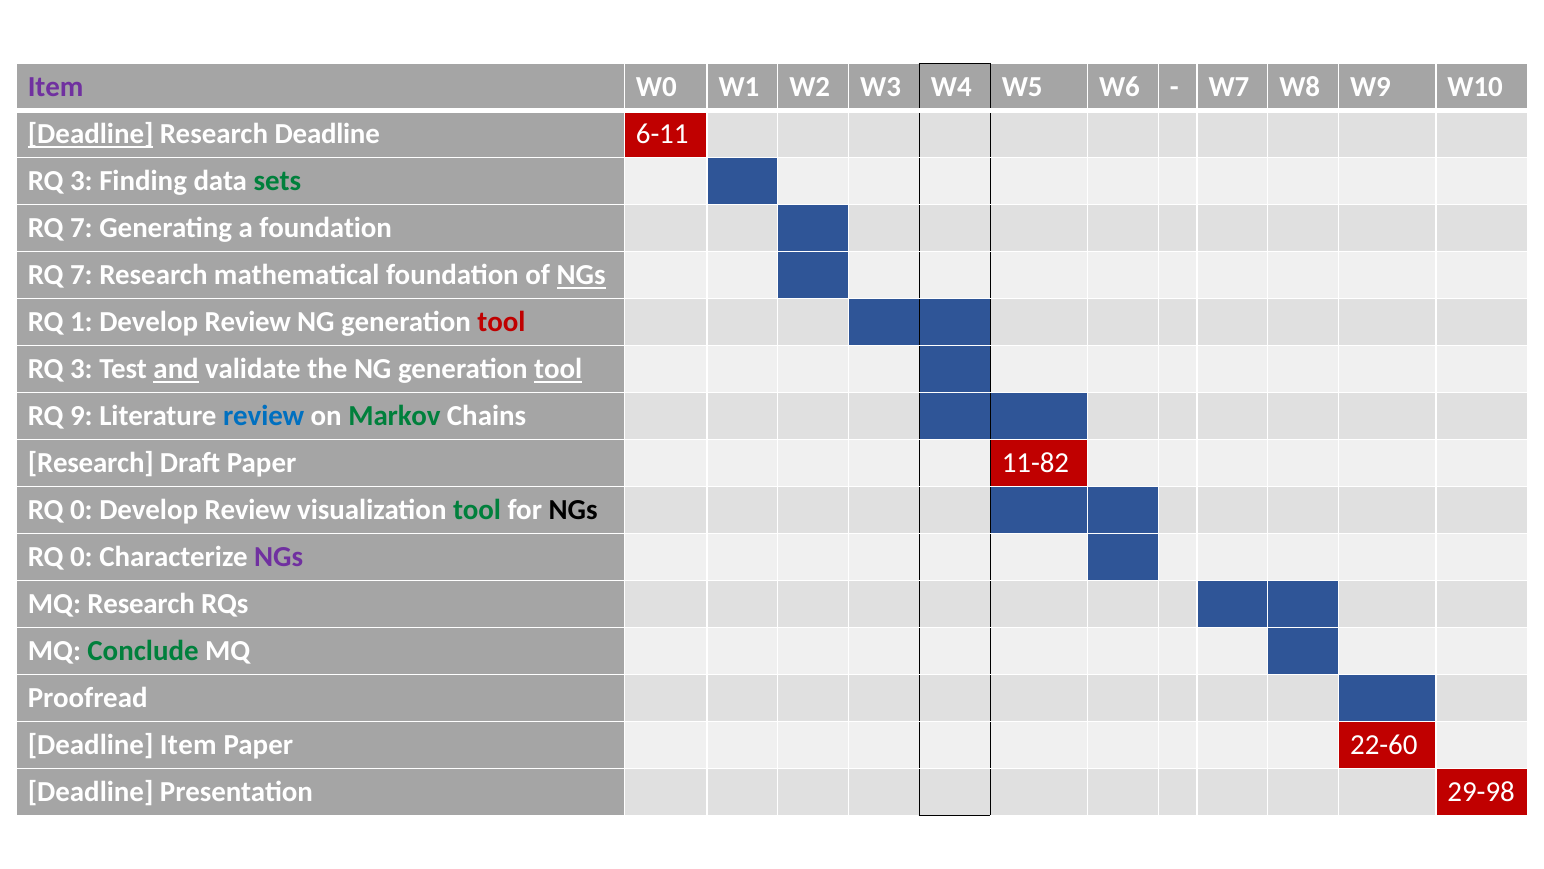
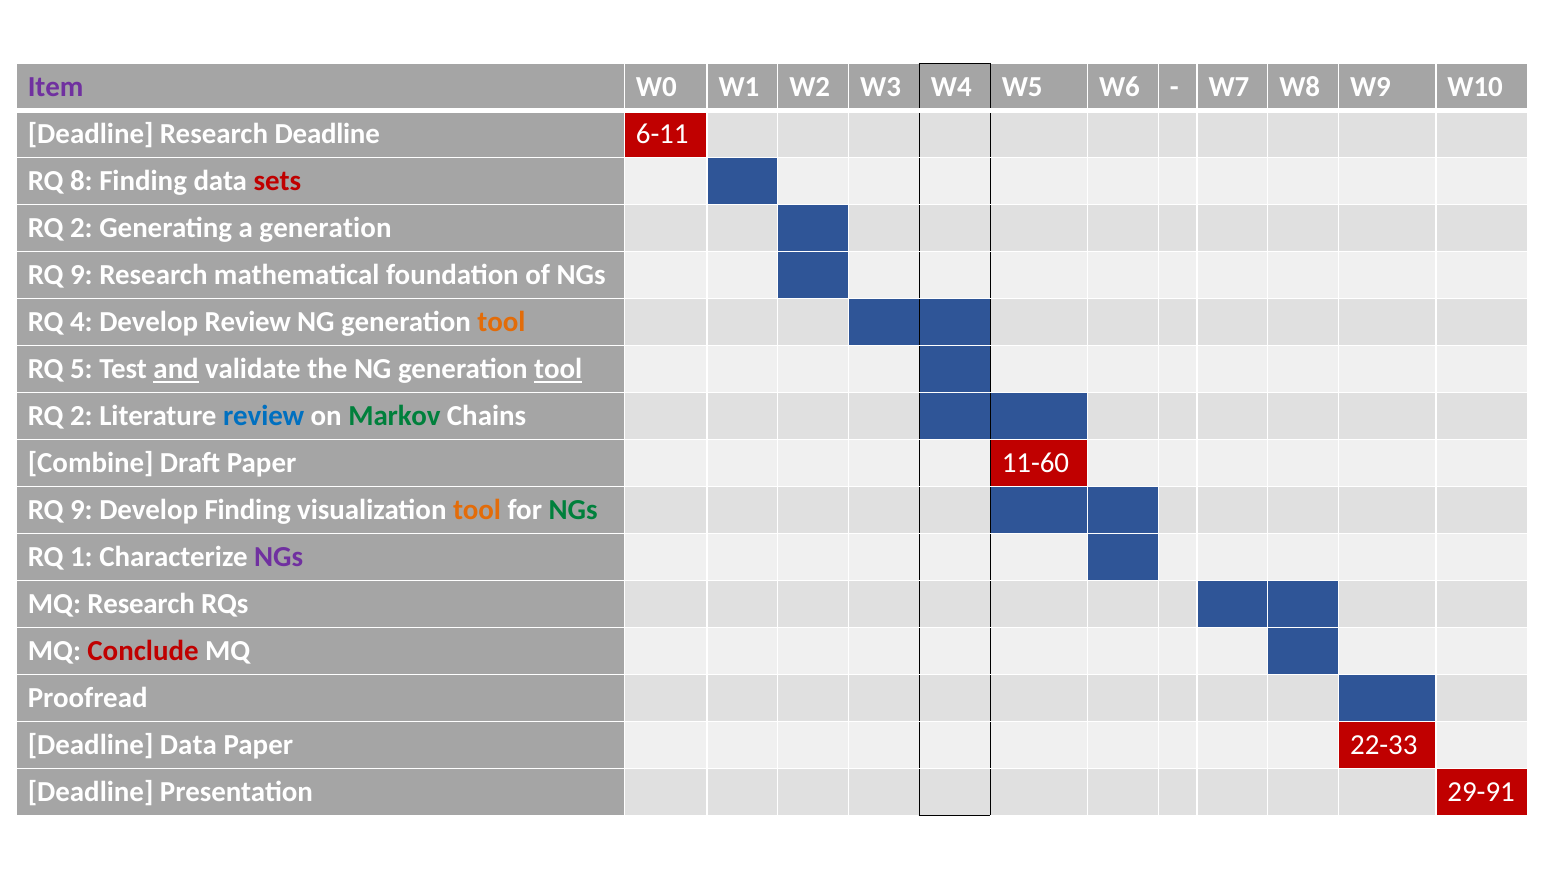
Deadline at (91, 134) underline: present -> none
3 at (81, 181): 3 -> 8
sets colour: green -> red
7 at (81, 228): 7 -> 2
a foundation: foundation -> generation
7 at (81, 275): 7 -> 9
NGs at (581, 275) underline: present -> none
1: 1 -> 4
tool at (501, 322) colour: red -> orange
3 at (81, 369): 3 -> 5
9 at (81, 416): 9 -> 2
Research at (91, 463): Research -> Combine
11-82: 11-82 -> 11-60
0 at (81, 510): 0 -> 9
Review at (248, 510): Review -> Finding
tool at (477, 510) colour: green -> orange
NGs at (573, 510) colour: black -> green
0 at (81, 557): 0 -> 1
Conclude colour: green -> red
Deadline Item: Item -> Data
22-60: 22-60 -> 22-33
29-98: 29-98 -> 29-91
